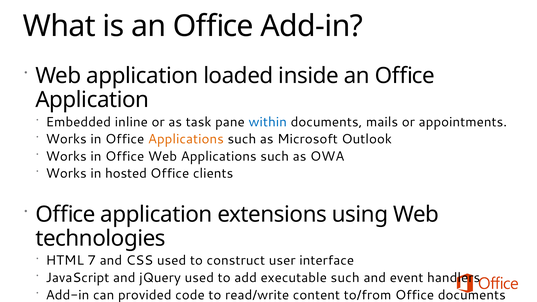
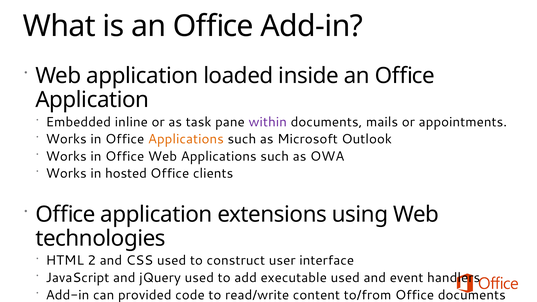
within at (268, 122) colour: blue -> purple
7: 7 -> 2
executable such: such -> used
